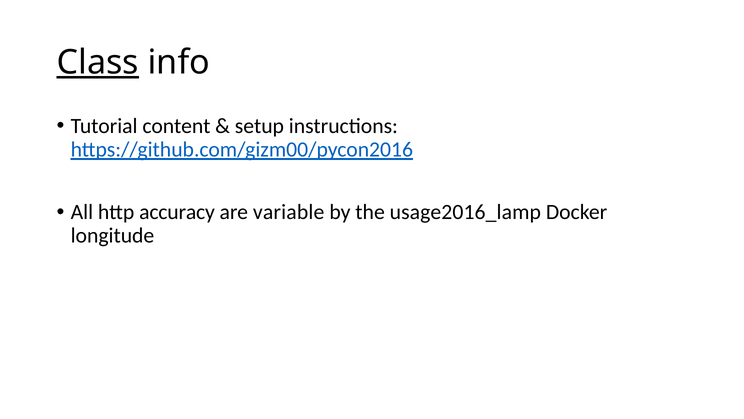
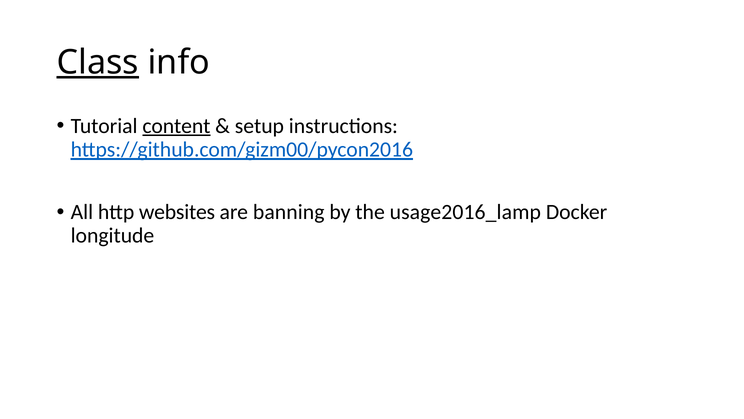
content underline: none -> present
accuracy: accuracy -> websites
variable: variable -> banning
